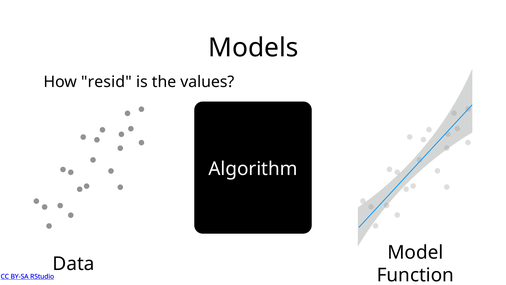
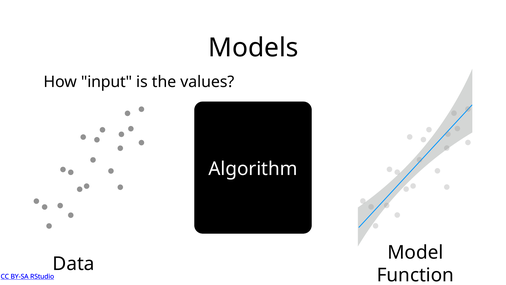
resid: resid -> input
